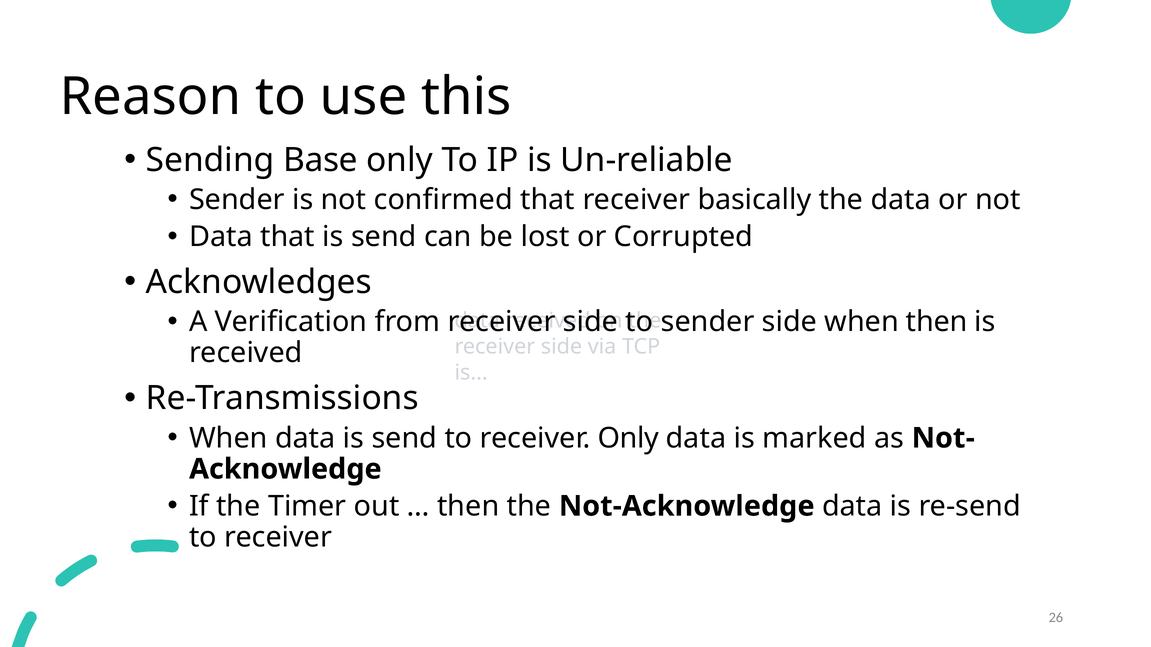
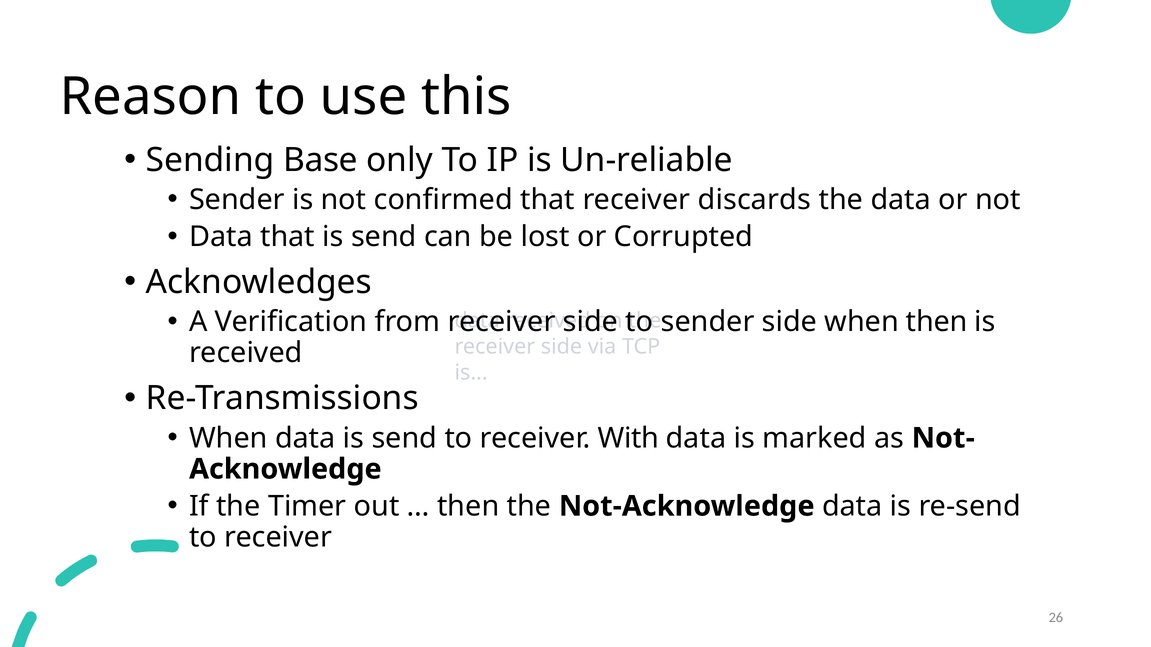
basically: basically -> discards
receiver Only: Only -> With
